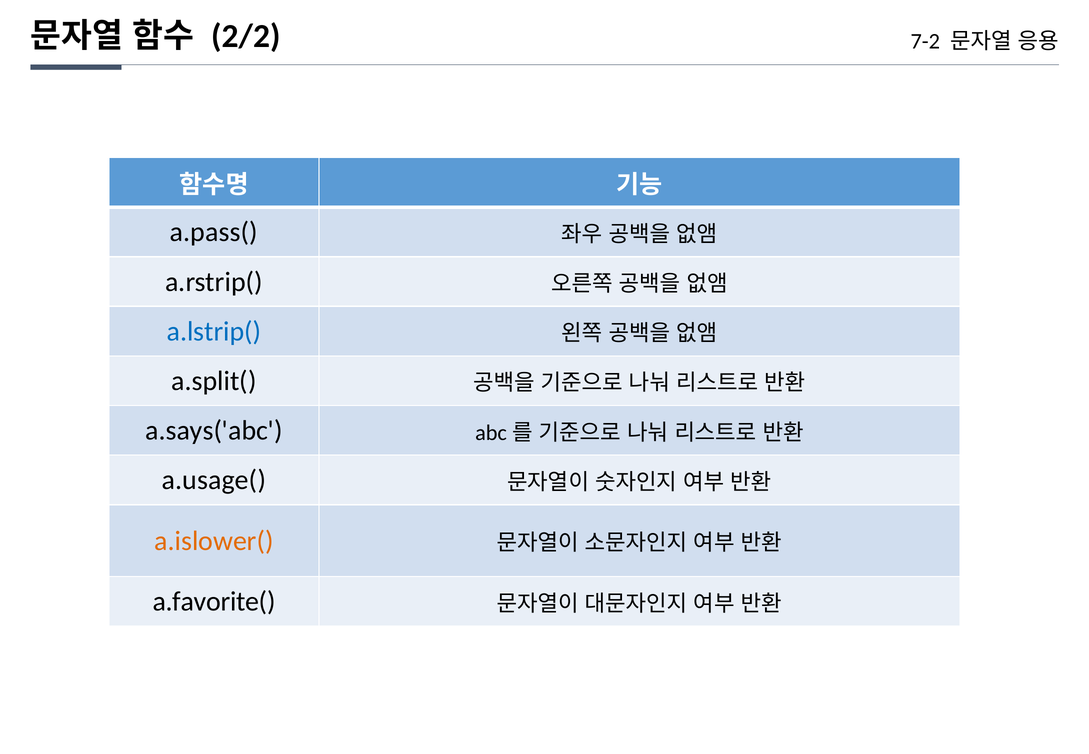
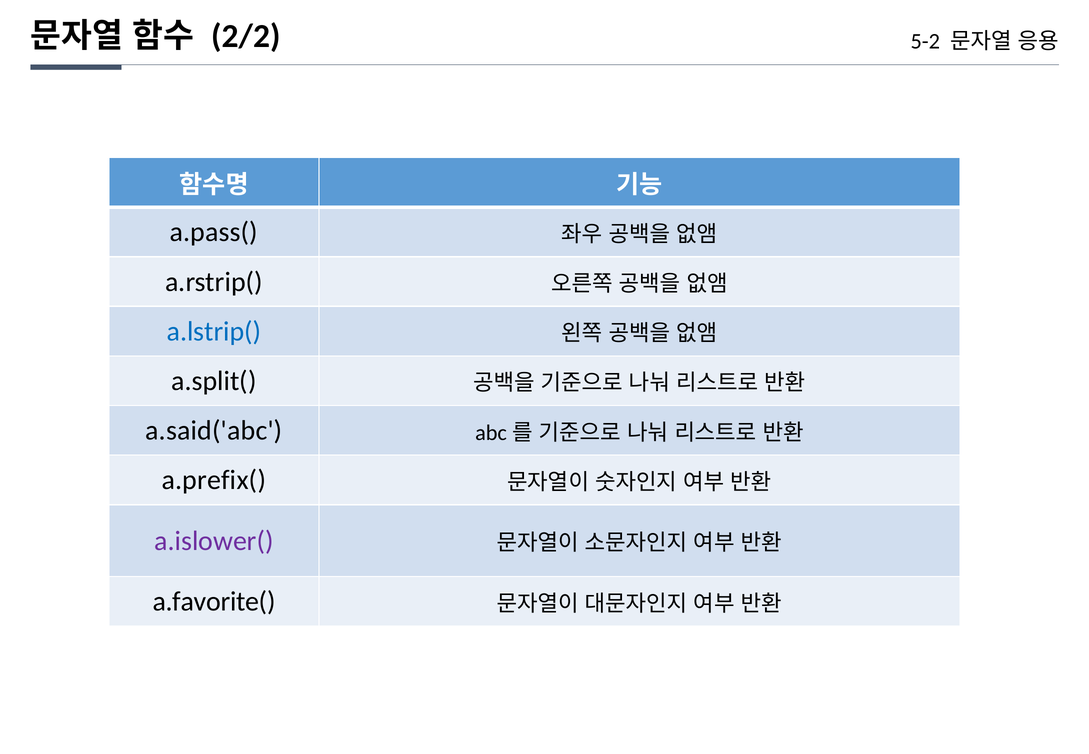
7-2: 7-2 -> 5-2
a.says('abc: a.says('abc -> a.said('abc
a.usage(: a.usage( -> a.prefix(
a.islower( colour: orange -> purple
